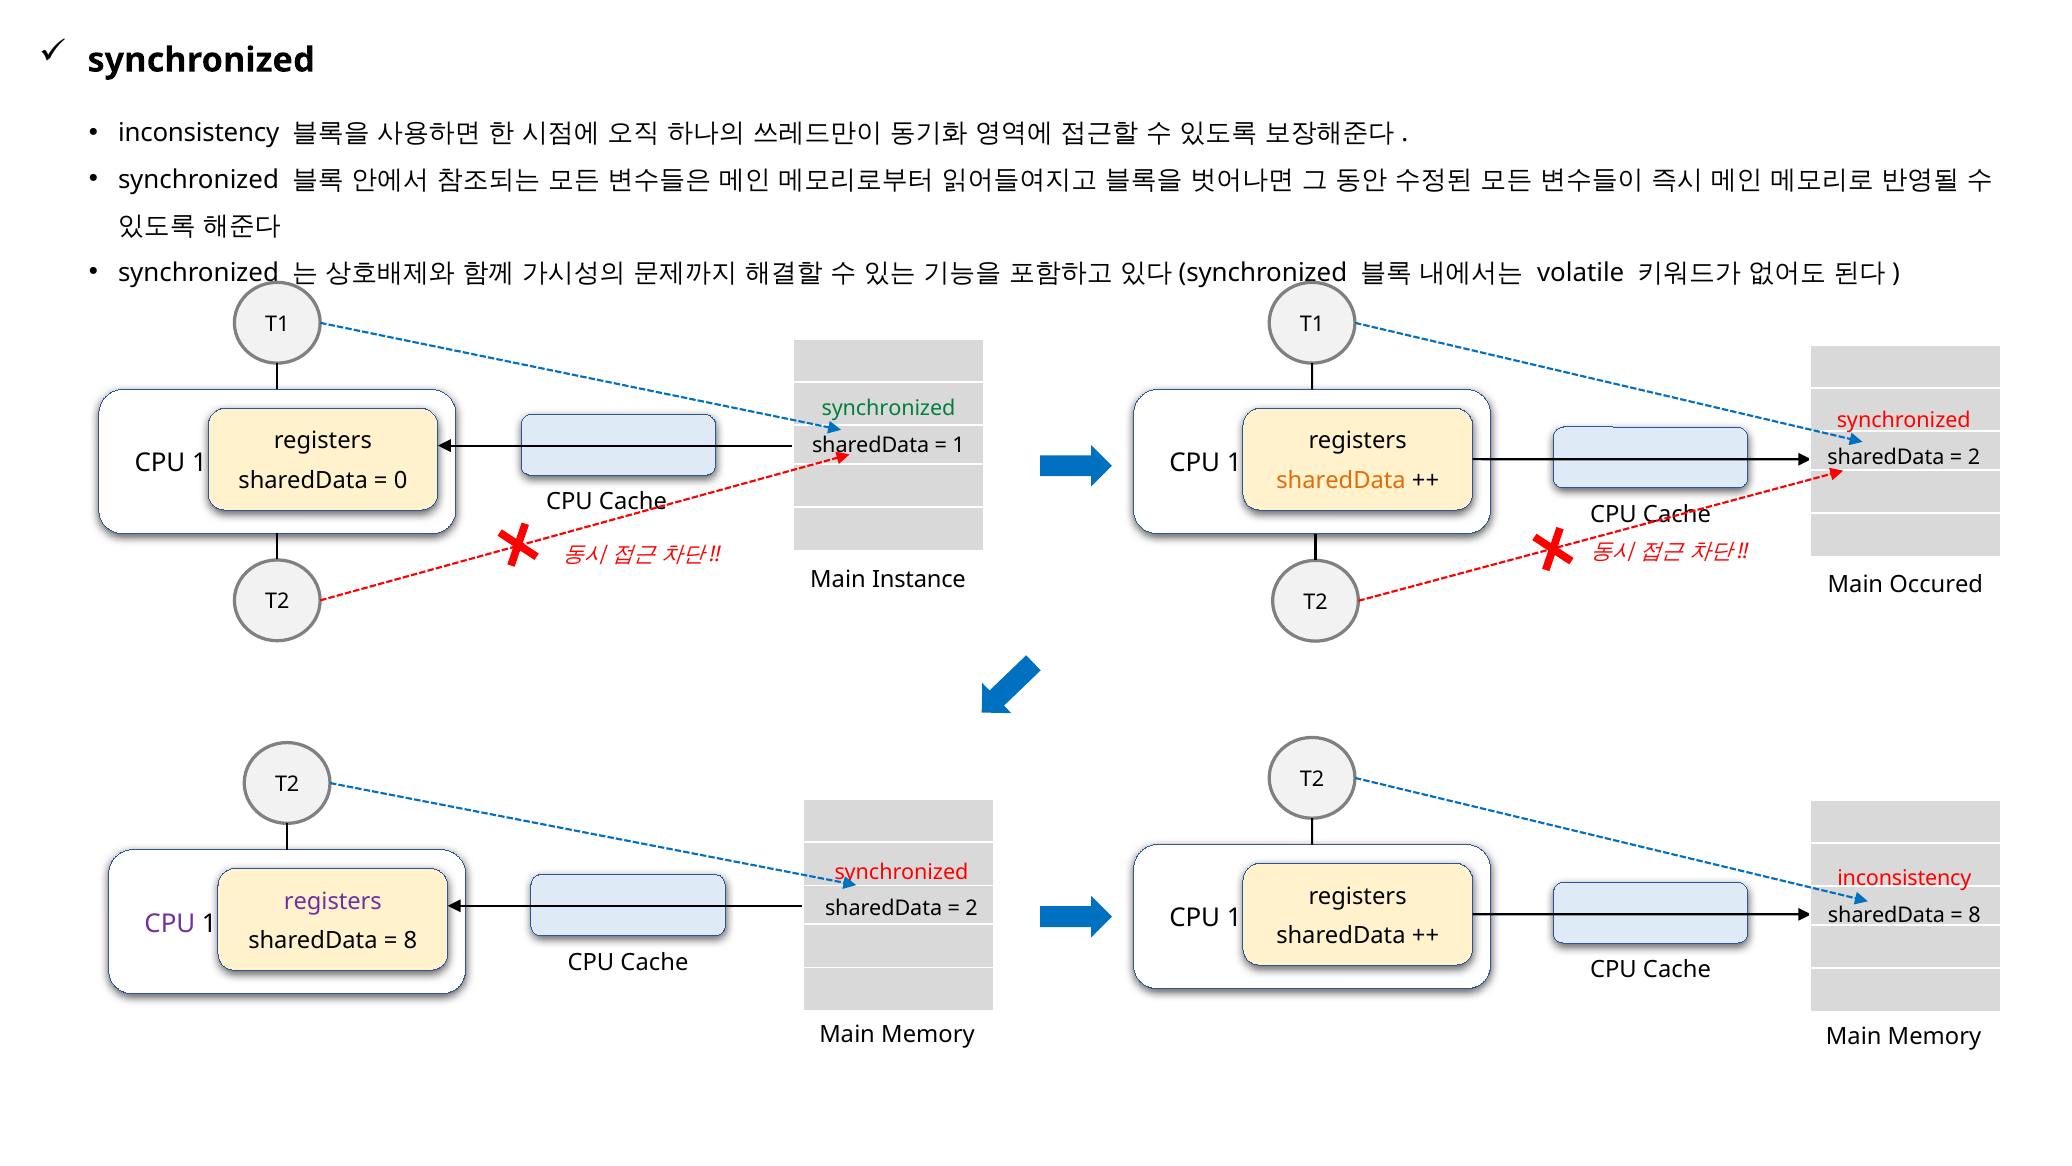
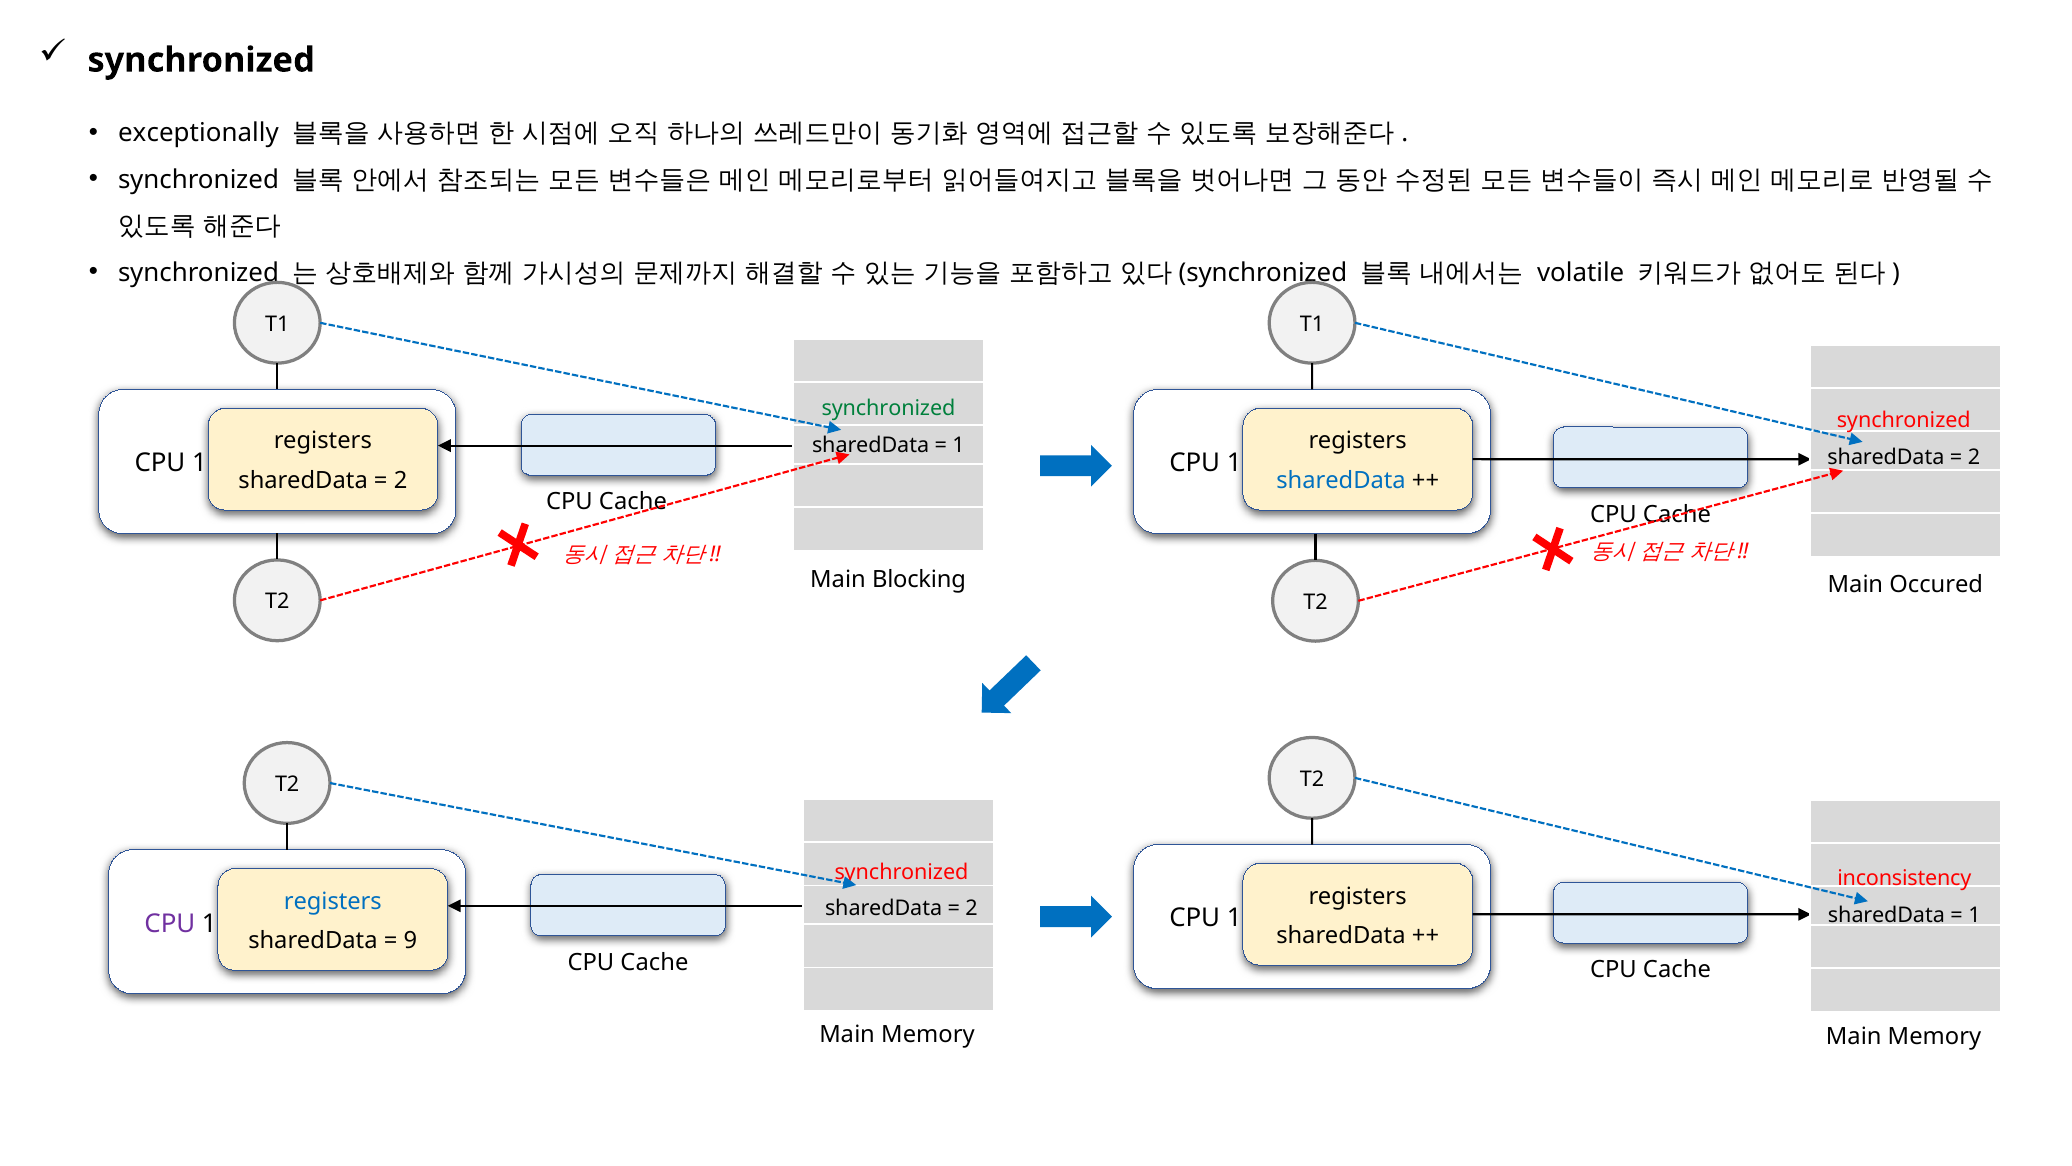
inconsistency at (199, 133): inconsistency -> exceptionally
0 at (401, 480): 0 -> 2
sharedData at (1341, 480) colour: orange -> blue
Instance: Instance -> Blocking
registers at (333, 901) colour: purple -> blue
8 at (1975, 915): 8 -> 1
8 at (411, 940): 8 -> 9
